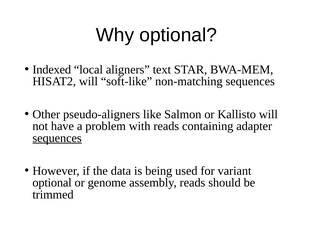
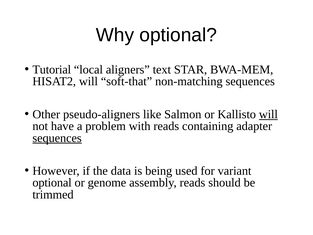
Indexed: Indexed -> Tutorial
soft-like: soft-like -> soft-that
will at (268, 114) underline: none -> present
